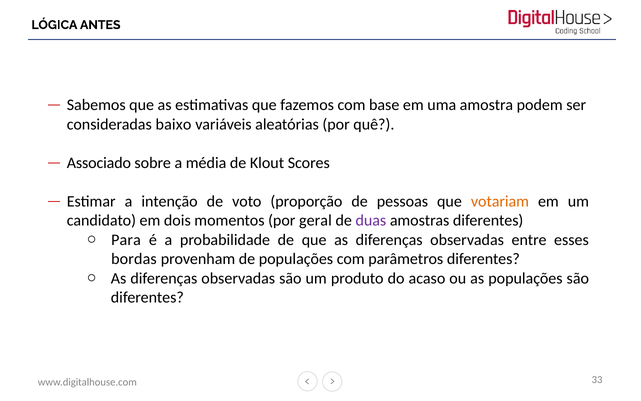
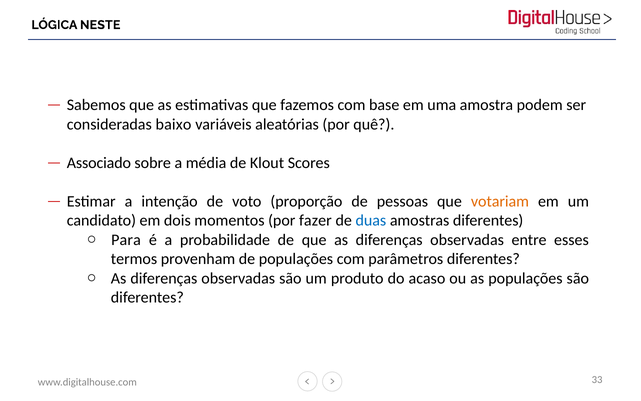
ANTES: ANTES -> NESTE
geral: geral -> fazer
duas colour: purple -> blue
bordas: bordas -> termos
